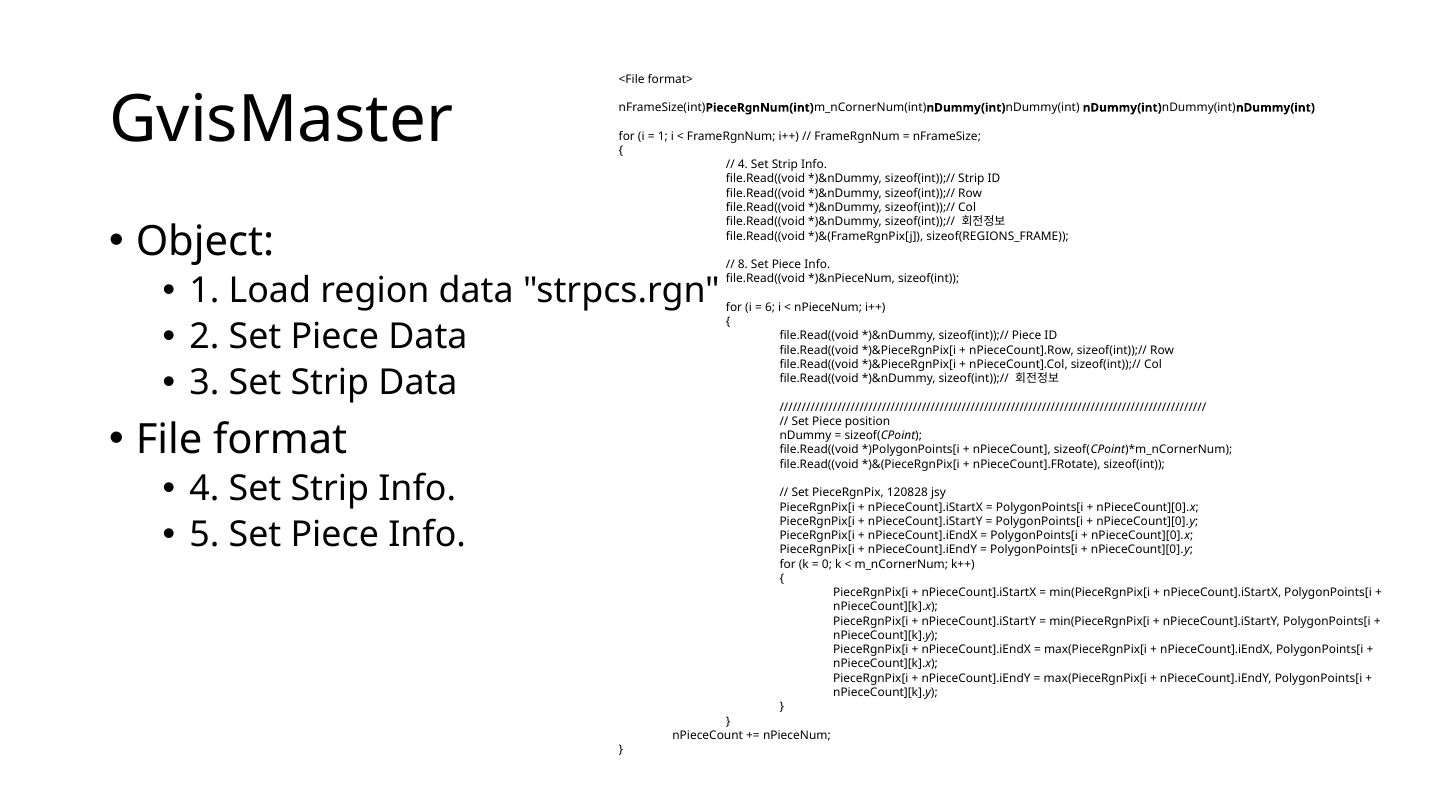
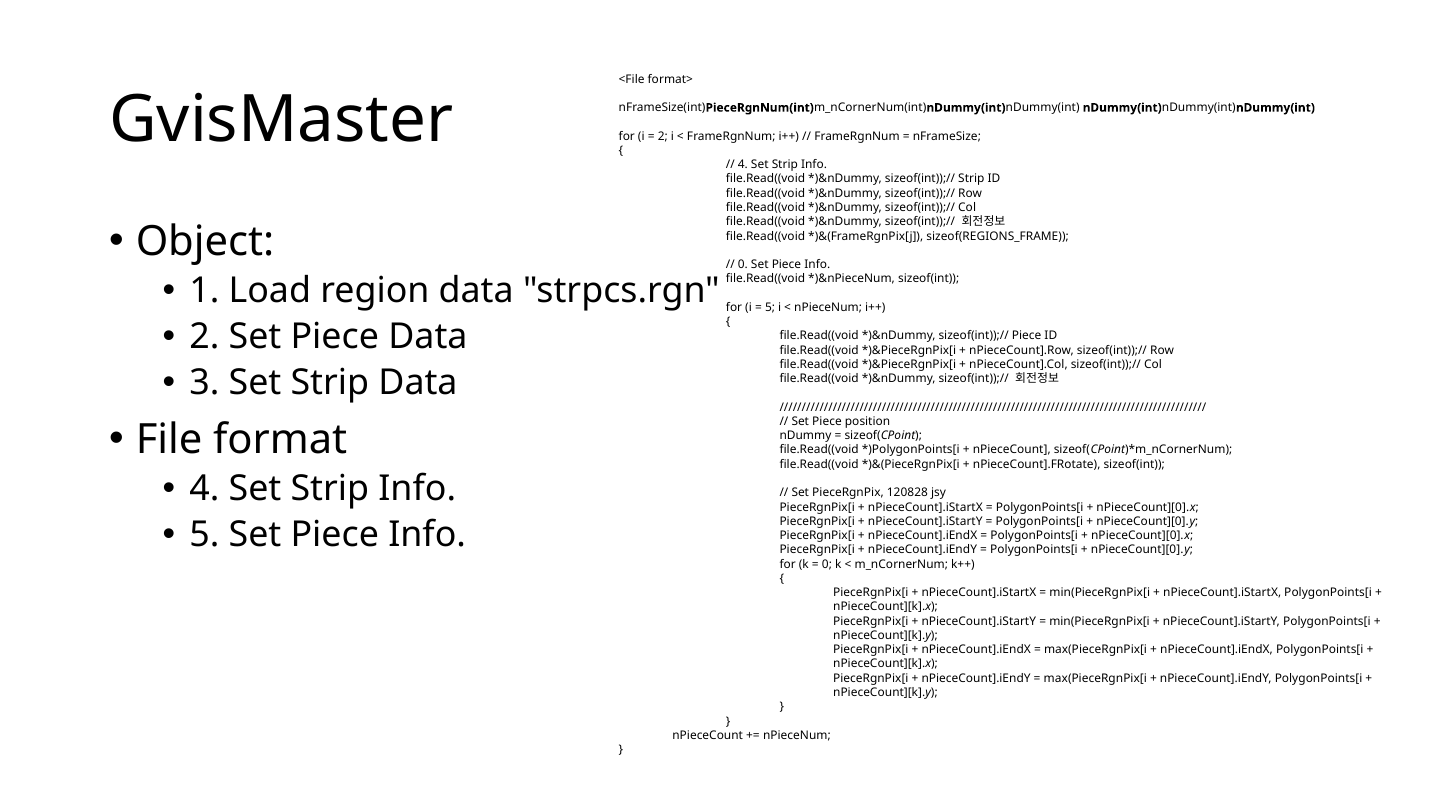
1 at (663, 136): 1 -> 2
8 at (743, 265): 8 -> 0
6 at (770, 308): 6 -> 5
